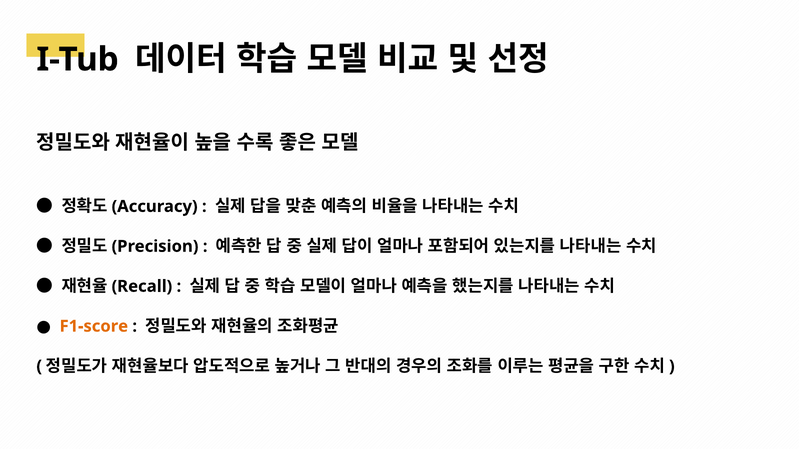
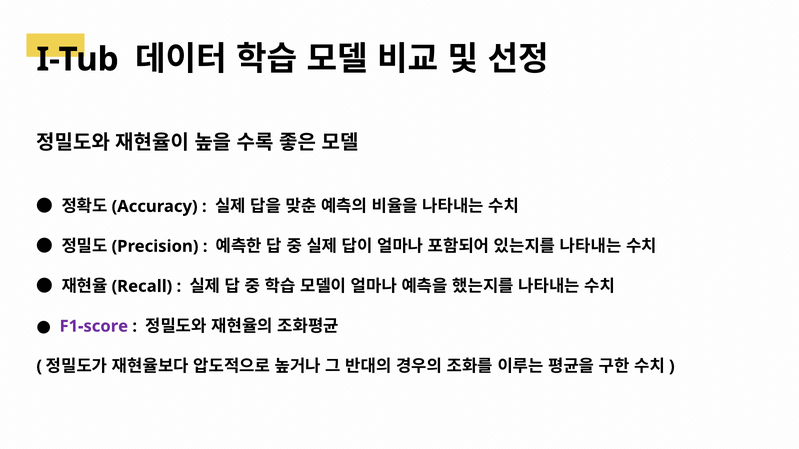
F1-score colour: orange -> purple
